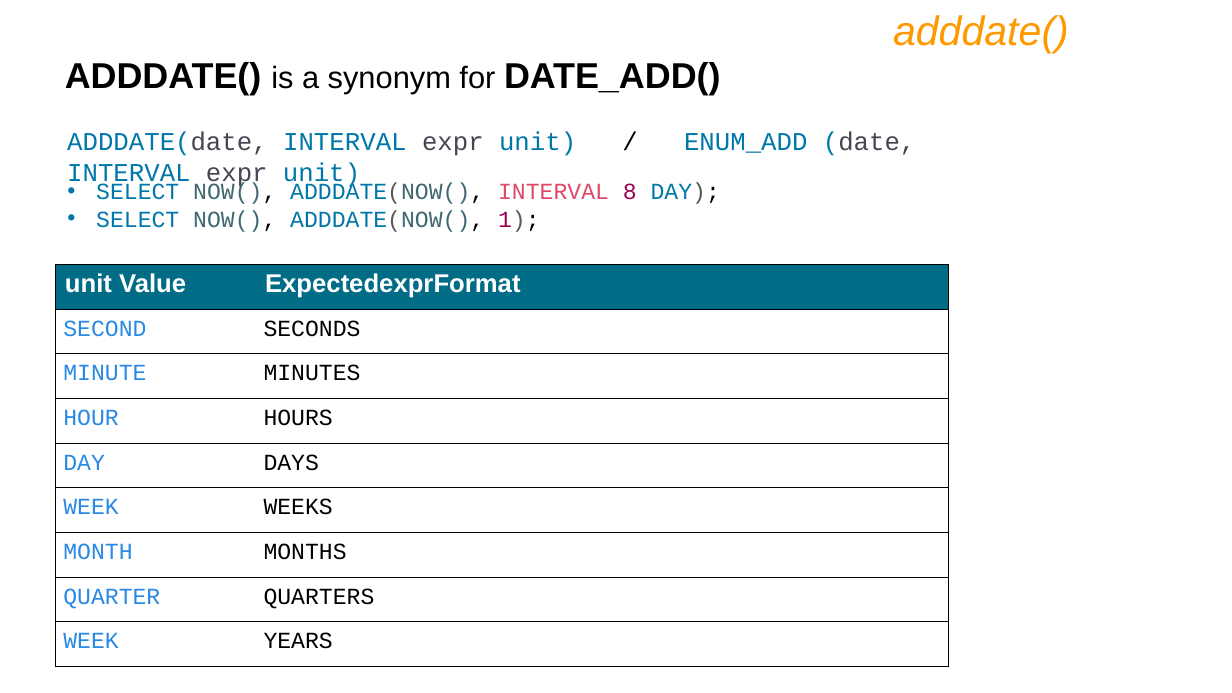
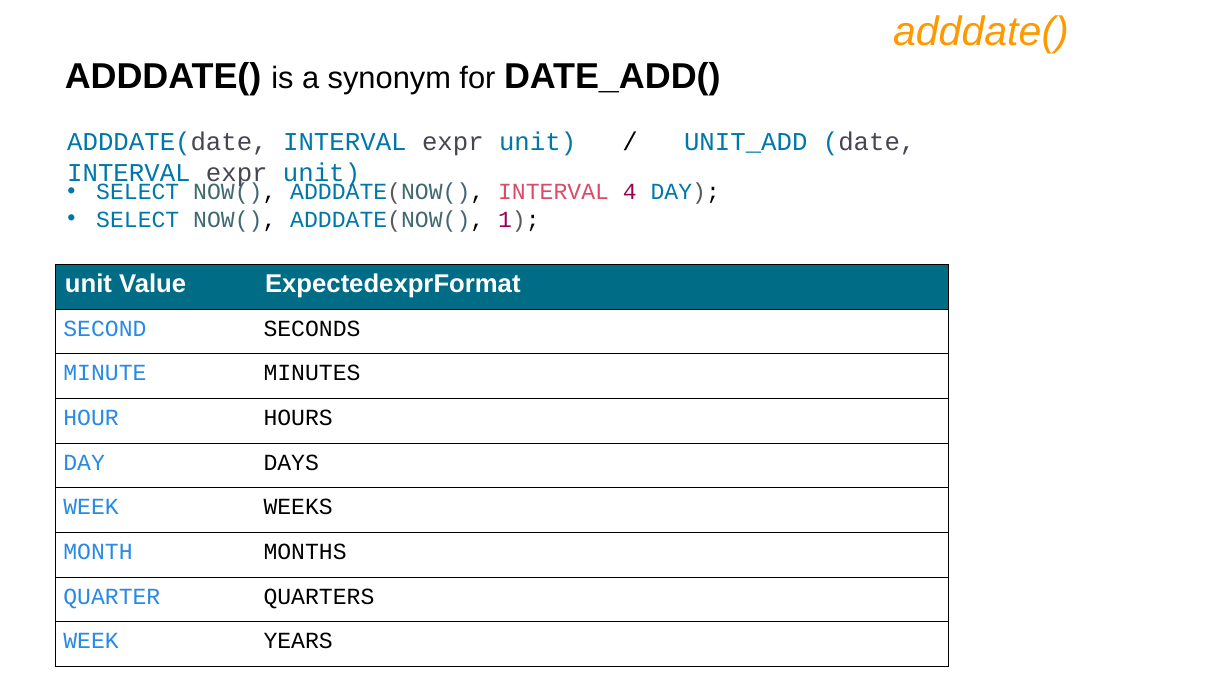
ENUM_ADD: ENUM_ADD -> UNIT_ADD
8: 8 -> 4
